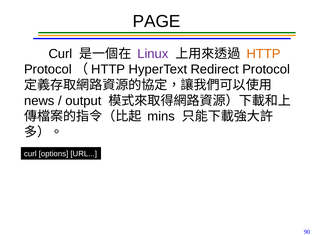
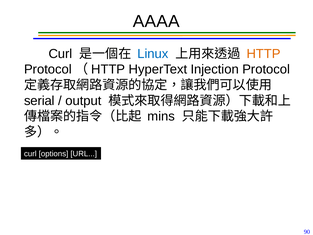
PAGE: PAGE -> AAAA
Linux colour: purple -> blue
Redirect: Redirect -> Injection
news: news -> serial
